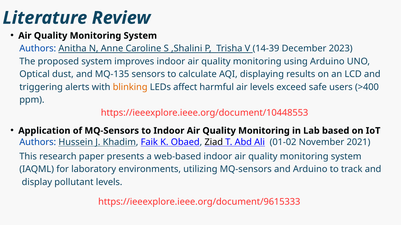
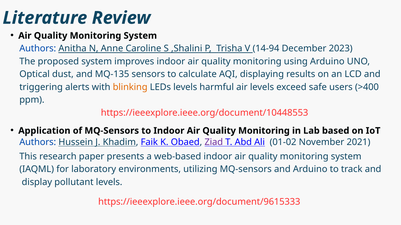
14-39: 14-39 -> 14-94
LEDs affect: affect -> levels
Ziad colour: black -> purple
